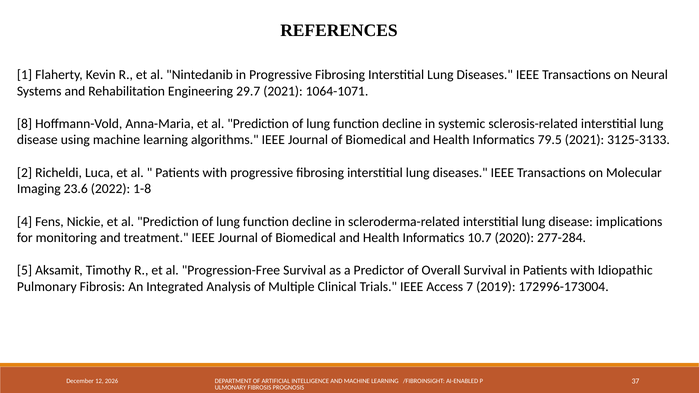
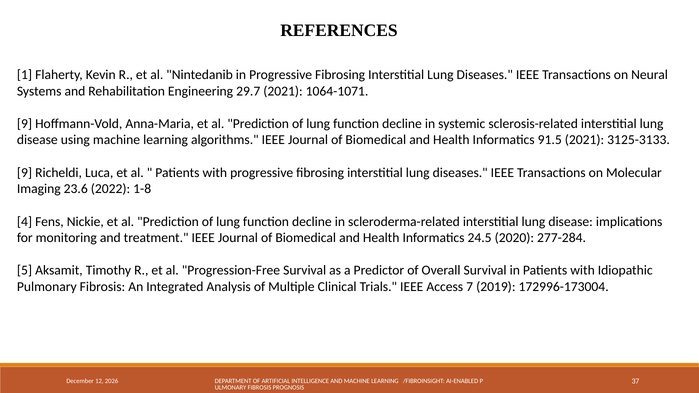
8 at (25, 124): 8 -> 9
79.5: 79.5 -> 91.5
2 at (25, 173): 2 -> 9
10.7: 10.7 -> 24.5
